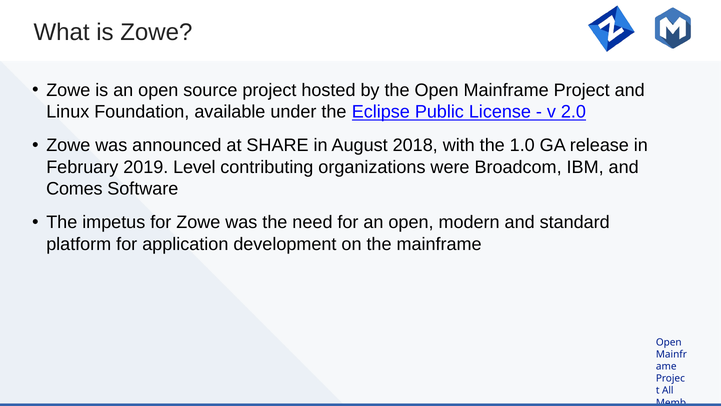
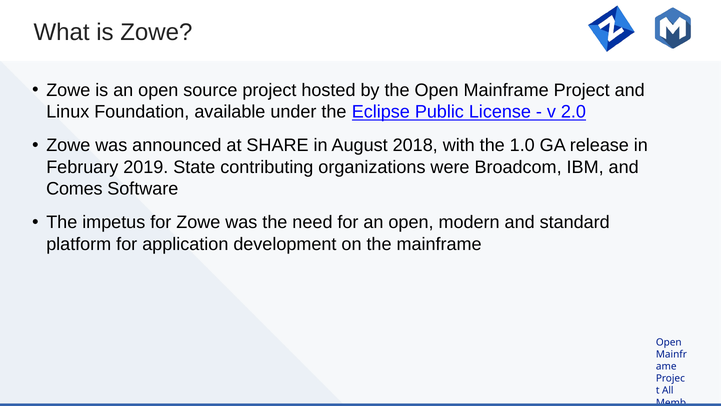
Level: Level -> State
